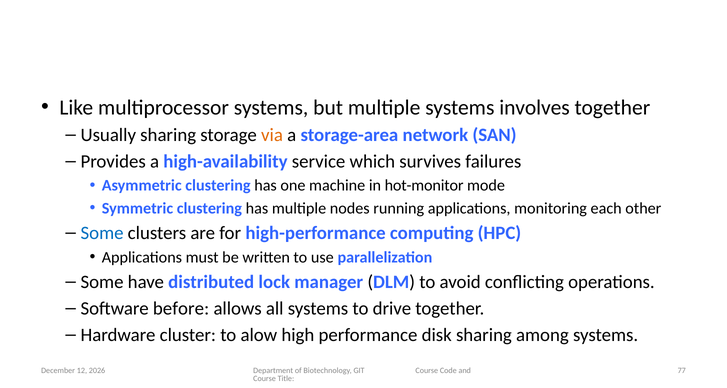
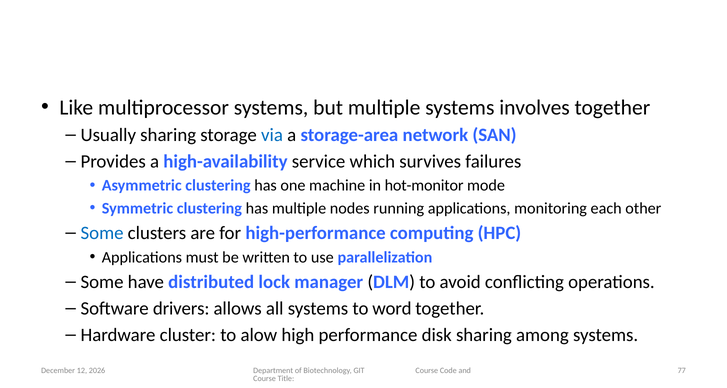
via colour: orange -> blue
before: before -> drivers
drive: drive -> word
